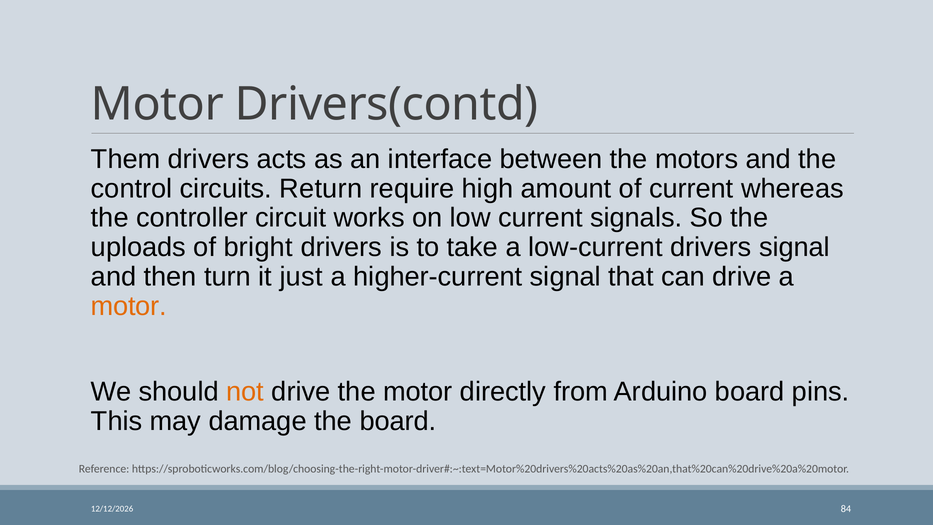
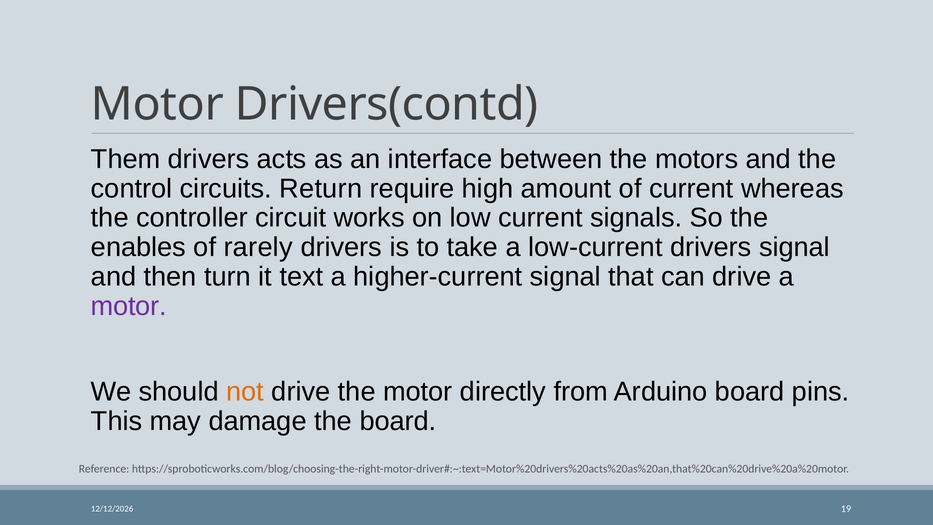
uploads: uploads -> enables
bright: bright -> rarely
just: just -> text
motor at (129, 306) colour: orange -> purple
84: 84 -> 19
